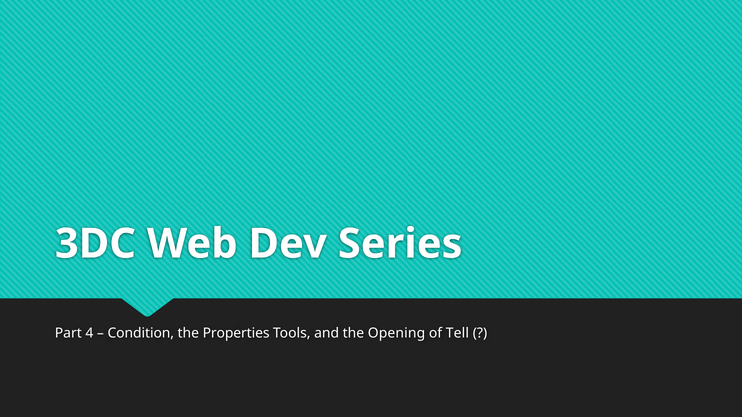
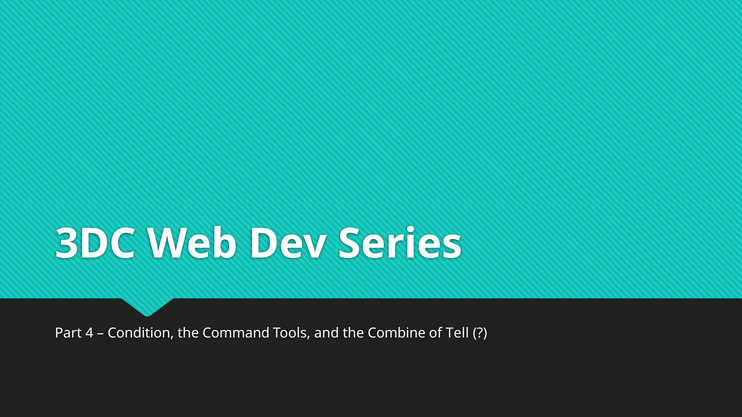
Properties: Properties -> Command
Opening: Opening -> Combine
